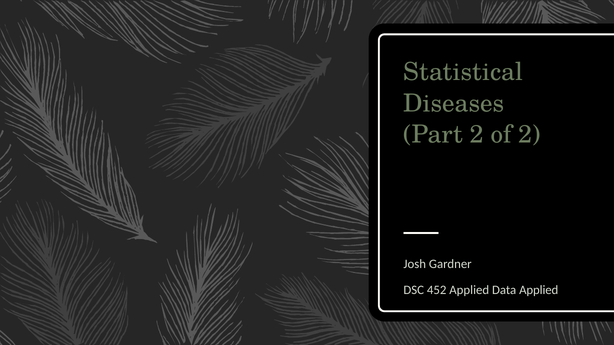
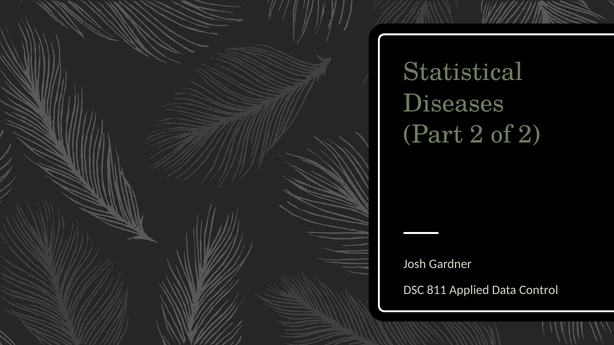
452: 452 -> 811
Data Applied: Applied -> Control
